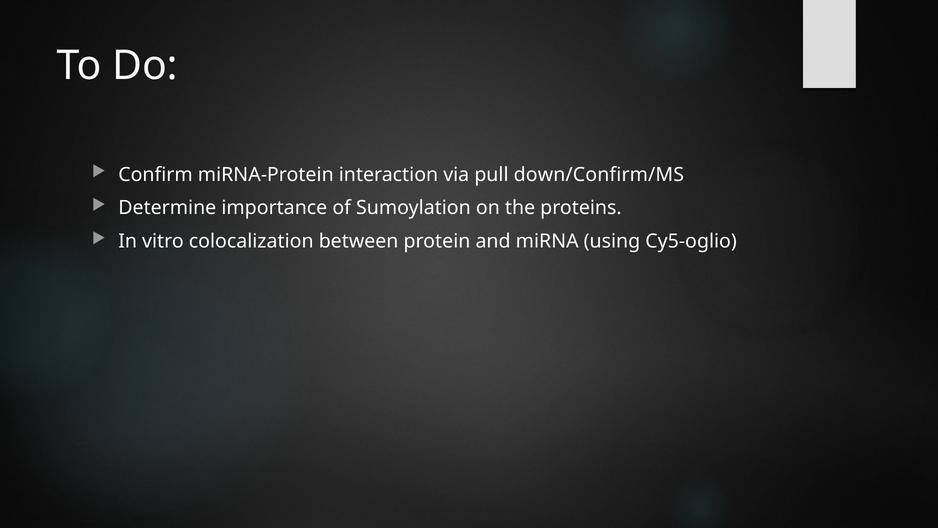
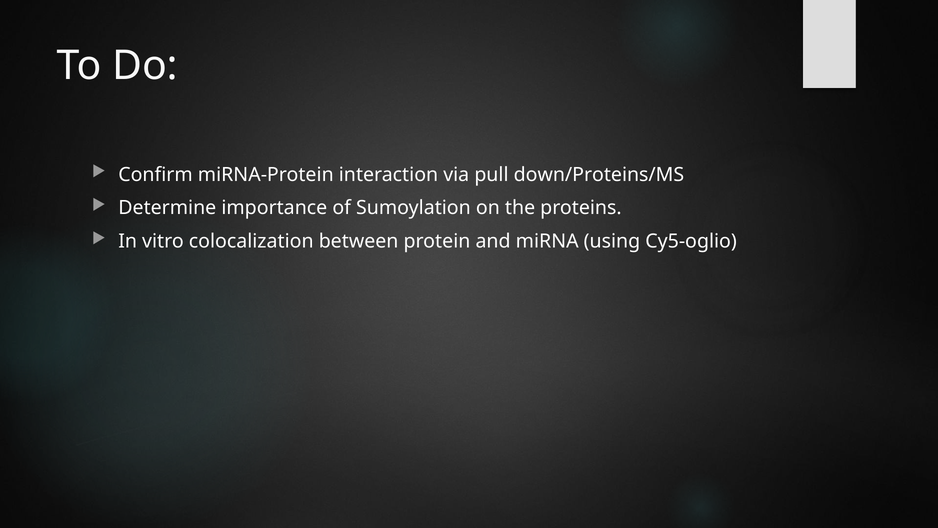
down/Confirm/MS: down/Confirm/MS -> down/Proteins/MS
